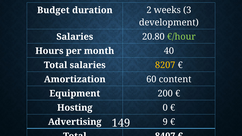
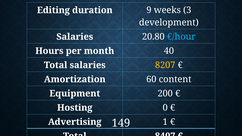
Budget: Budget -> Editing
2: 2 -> 9
€/hour colour: light green -> light blue
9: 9 -> 1
